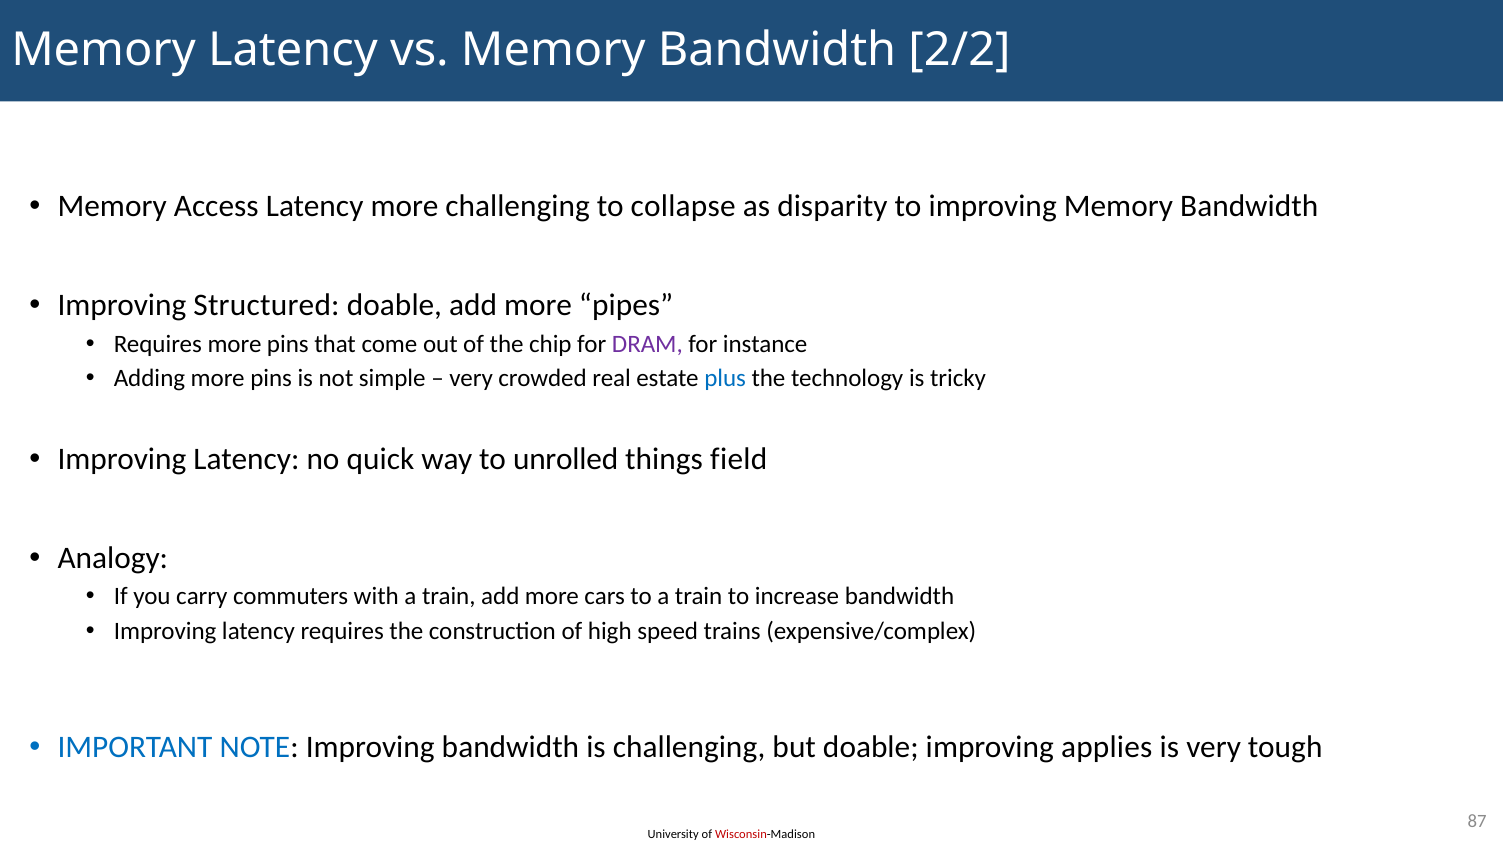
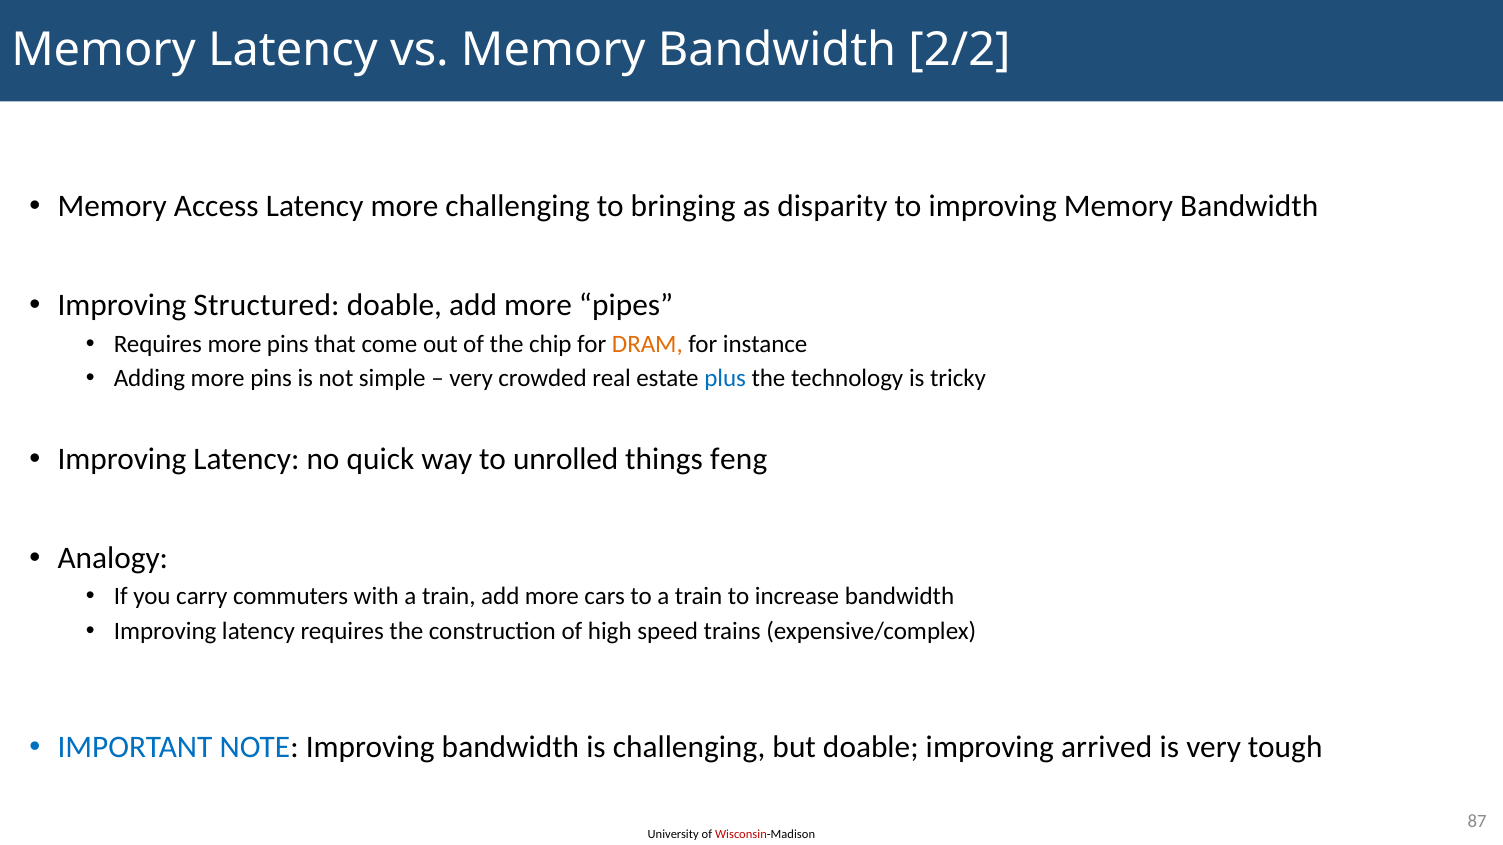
collapse: collapse -> bringing
DRAM colour: purple -> orange
field: field -> feng
applies: applies -> arrived
